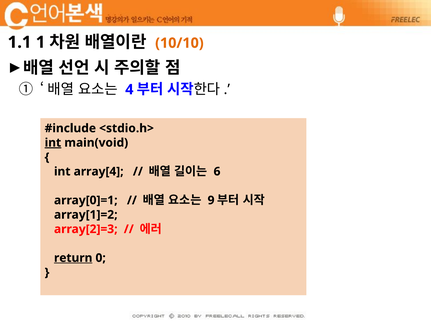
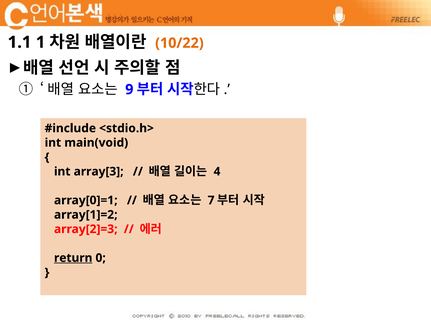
10/10: 10/10 -> 10/22
4: 4 -> 9
int at (53, 142) underline: present -> none
array[4: array[4 -> array[3
6: 6 -> 4
9: 9 -> 7
